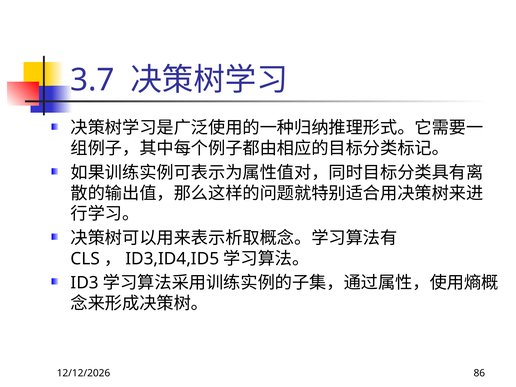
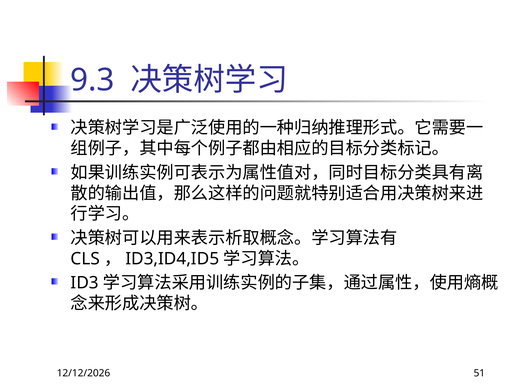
3.7: 3.7 -> 9.3
86: 86 -> 51
